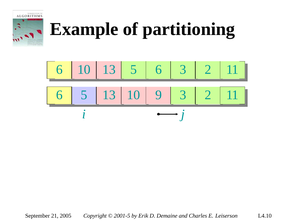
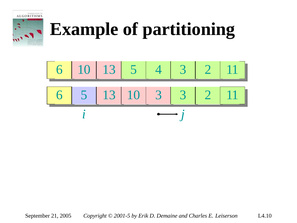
5 6: 6 -> 4
10 9: 9 -> 3
